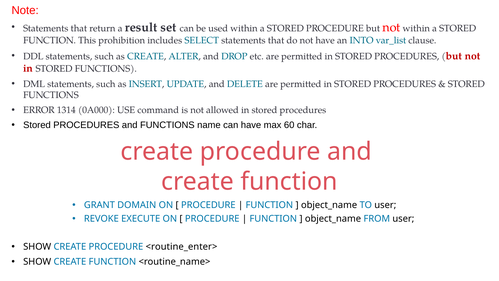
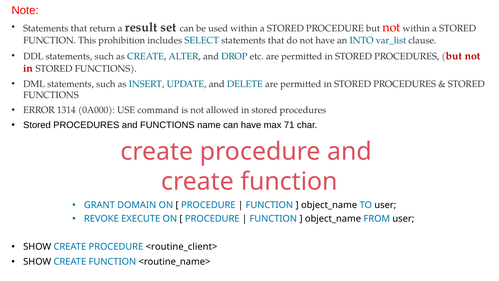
60: 60 -> 71
<routine_enter>: <routine_enter> -> <routine_client>
